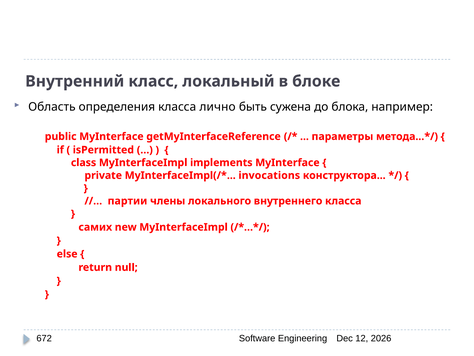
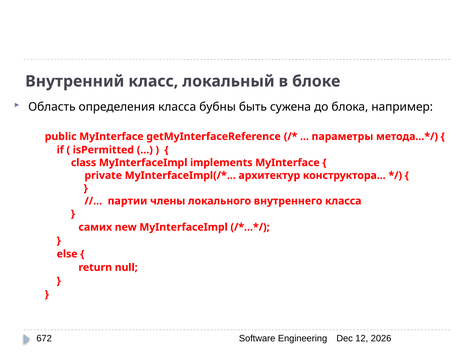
лично: лично -> бубны
invocations: invocations -> архитектур
